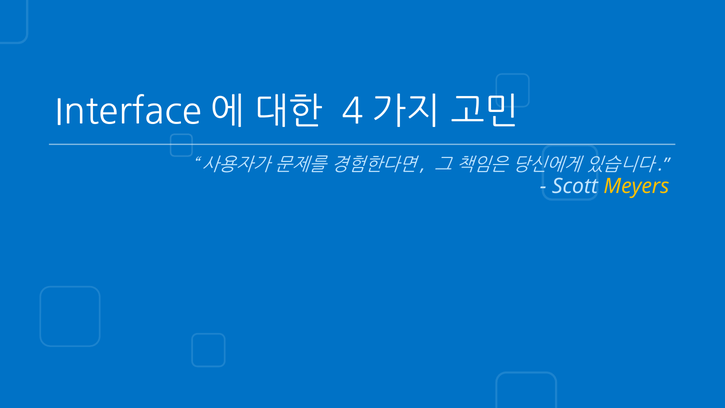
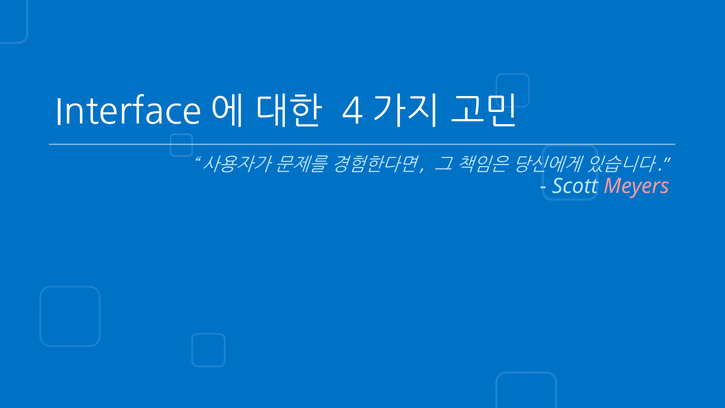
Meyers colour: yellow -> pink
